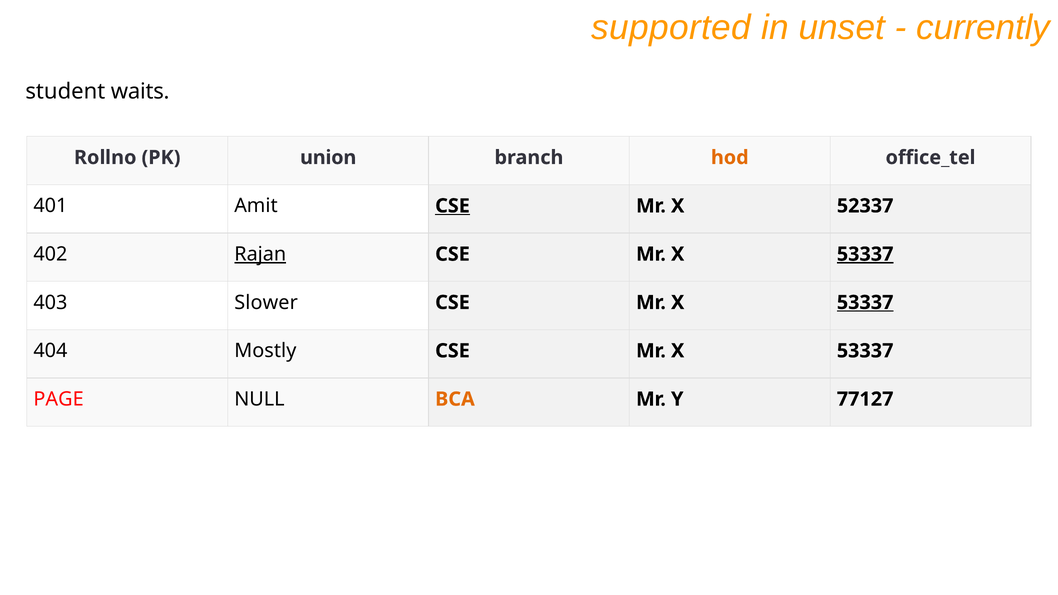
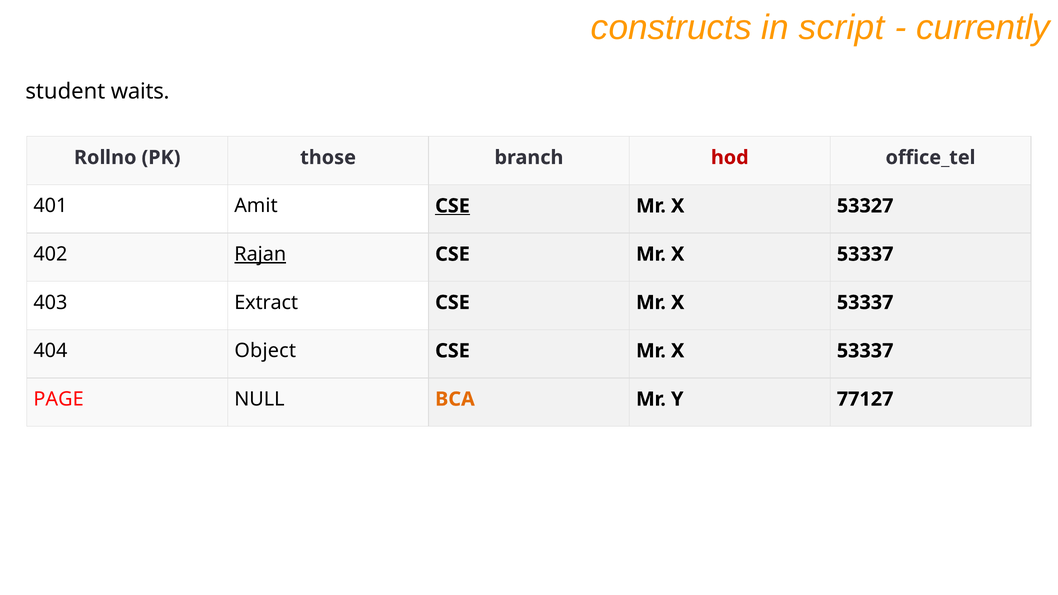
supported: supported -> constructs
unset: unset -> script
union: union -> those
hod colour: orange -> red
52337: 52337 -> 53327
53337 at (865, 254) underline: present -> none
Slower: Slower -> Extract
53337 at (865, 303) underline: present -> none
Mostly: Mostly -> Object
